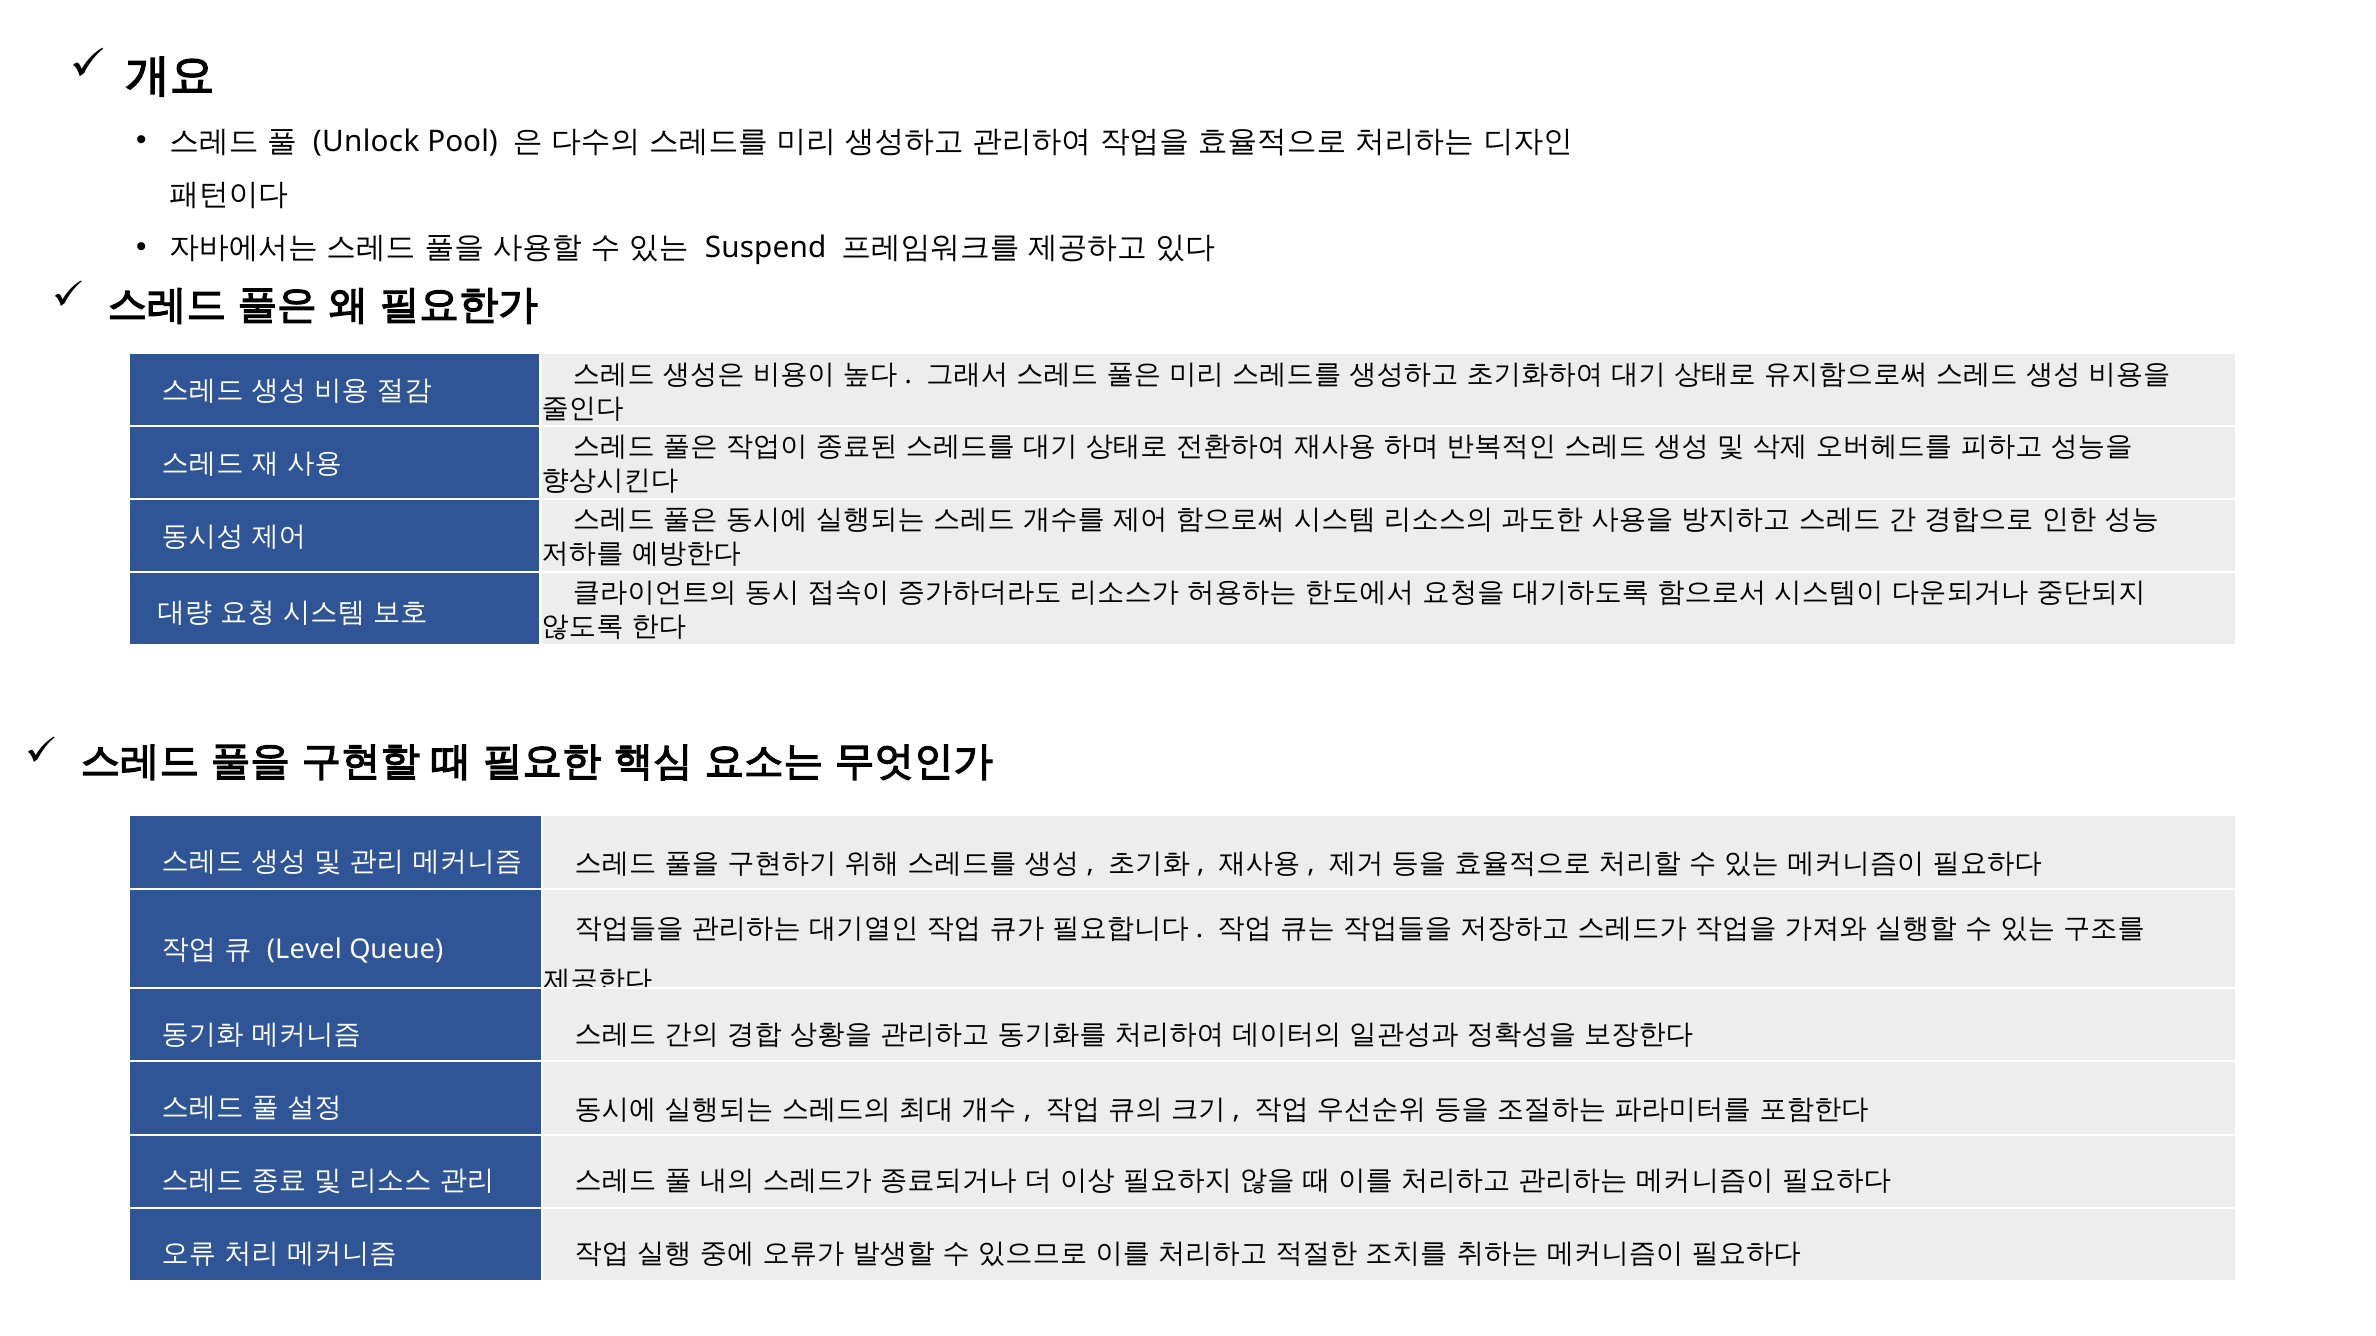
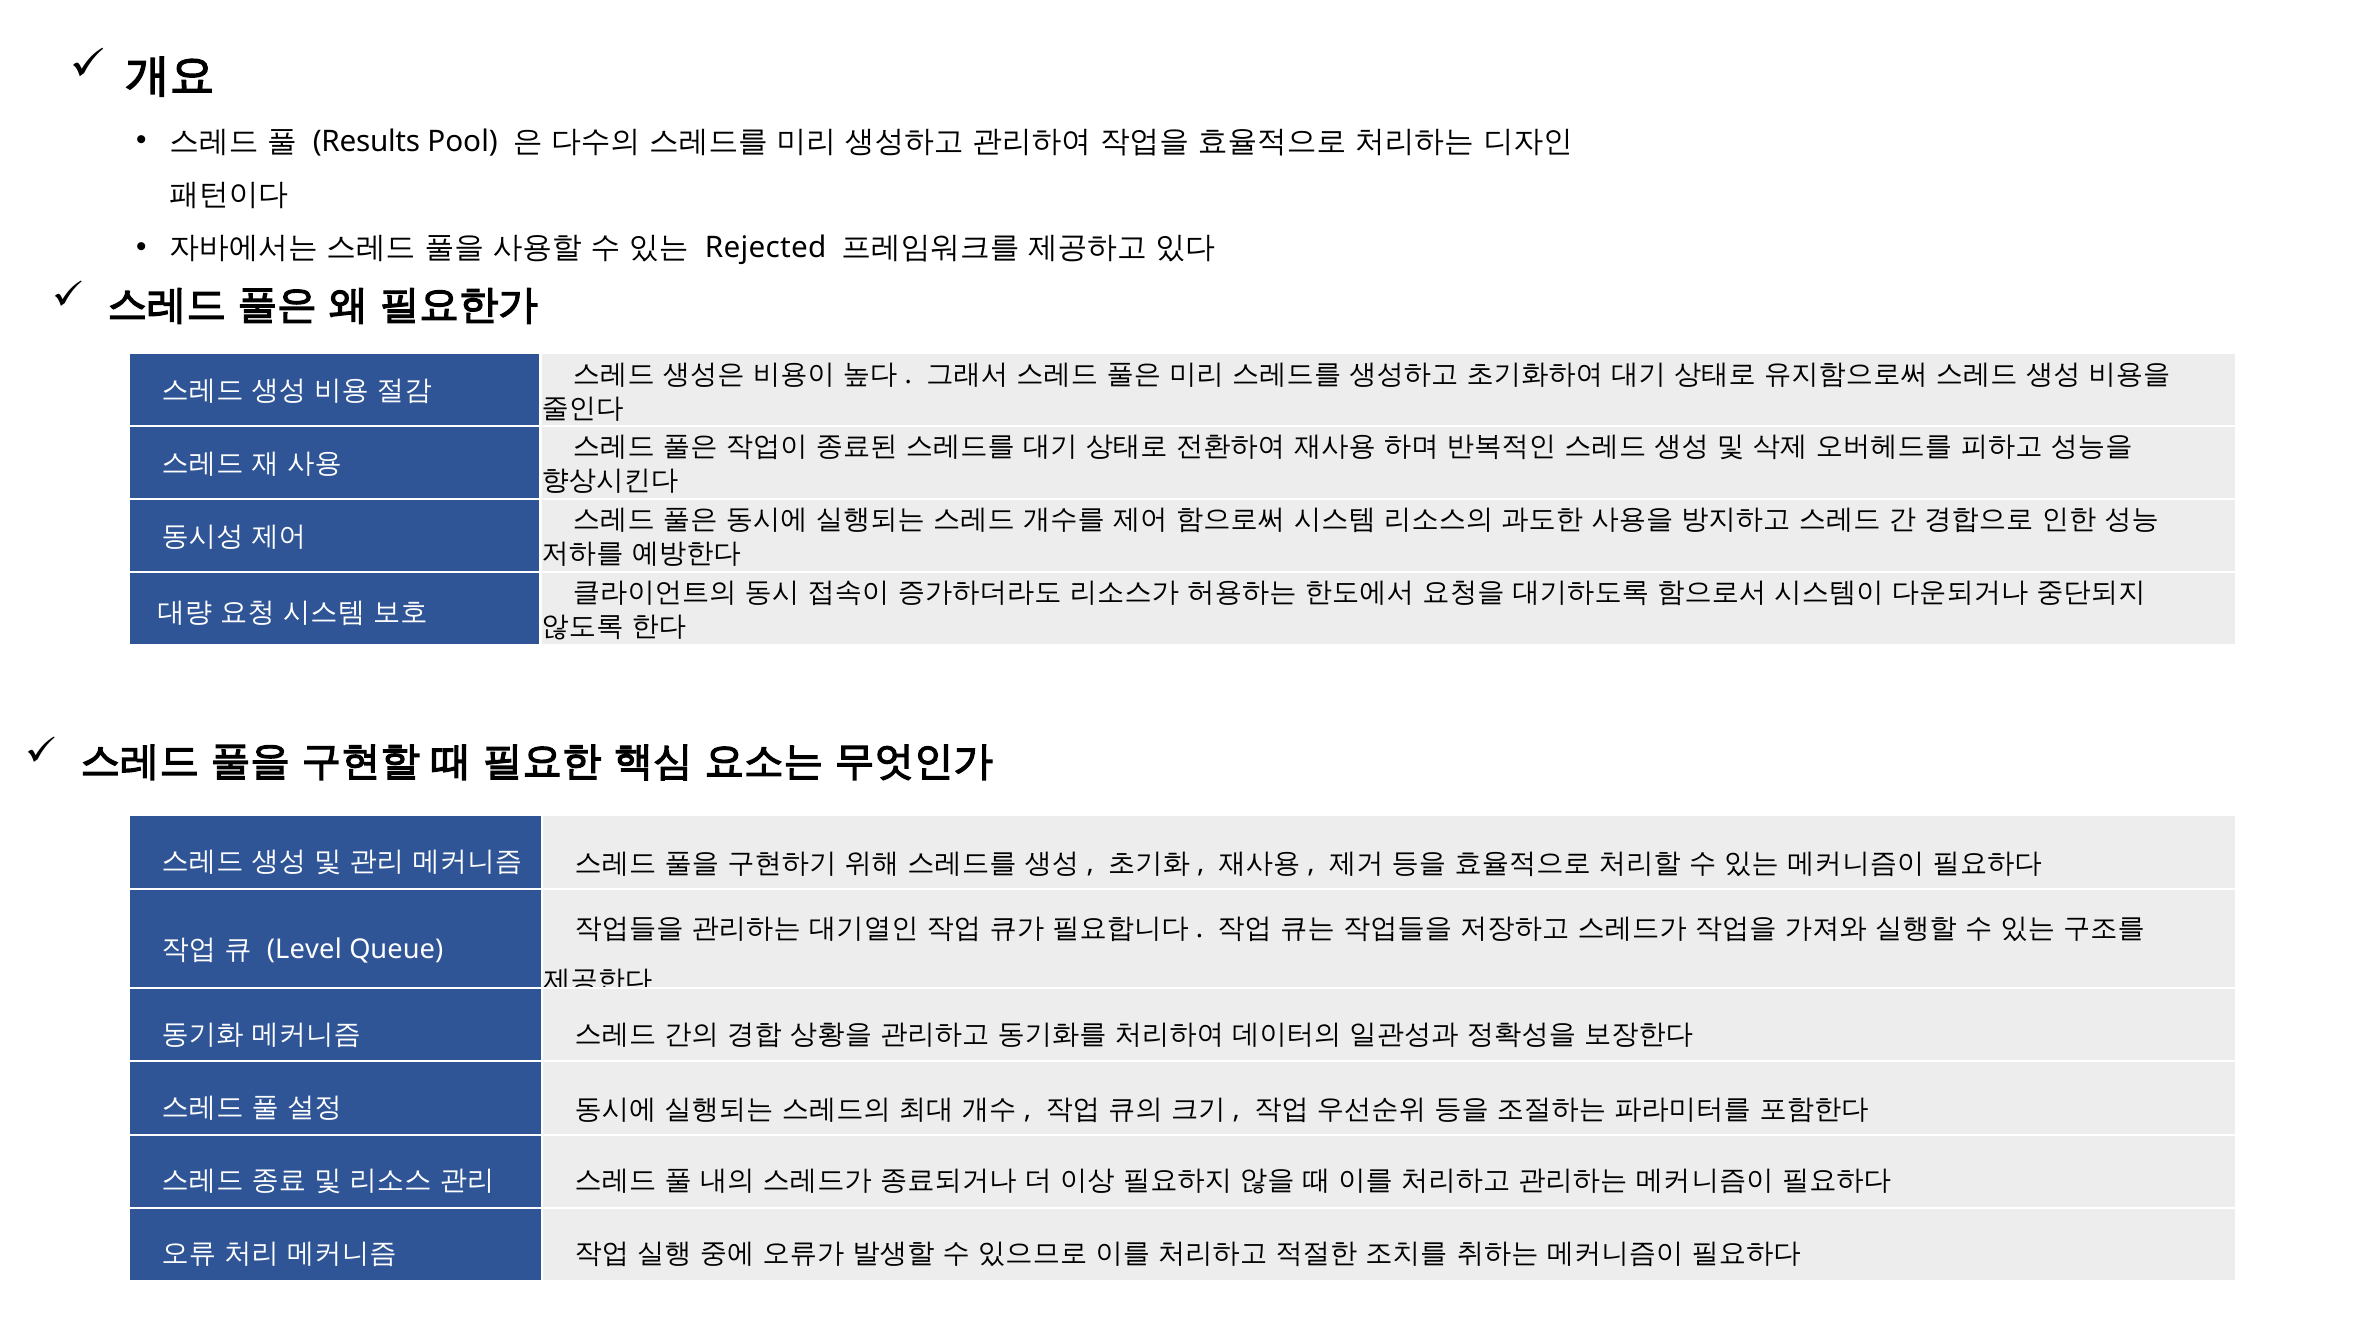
Unlock: Unlock -> Results
Suspend: Suspend -> Rejected
